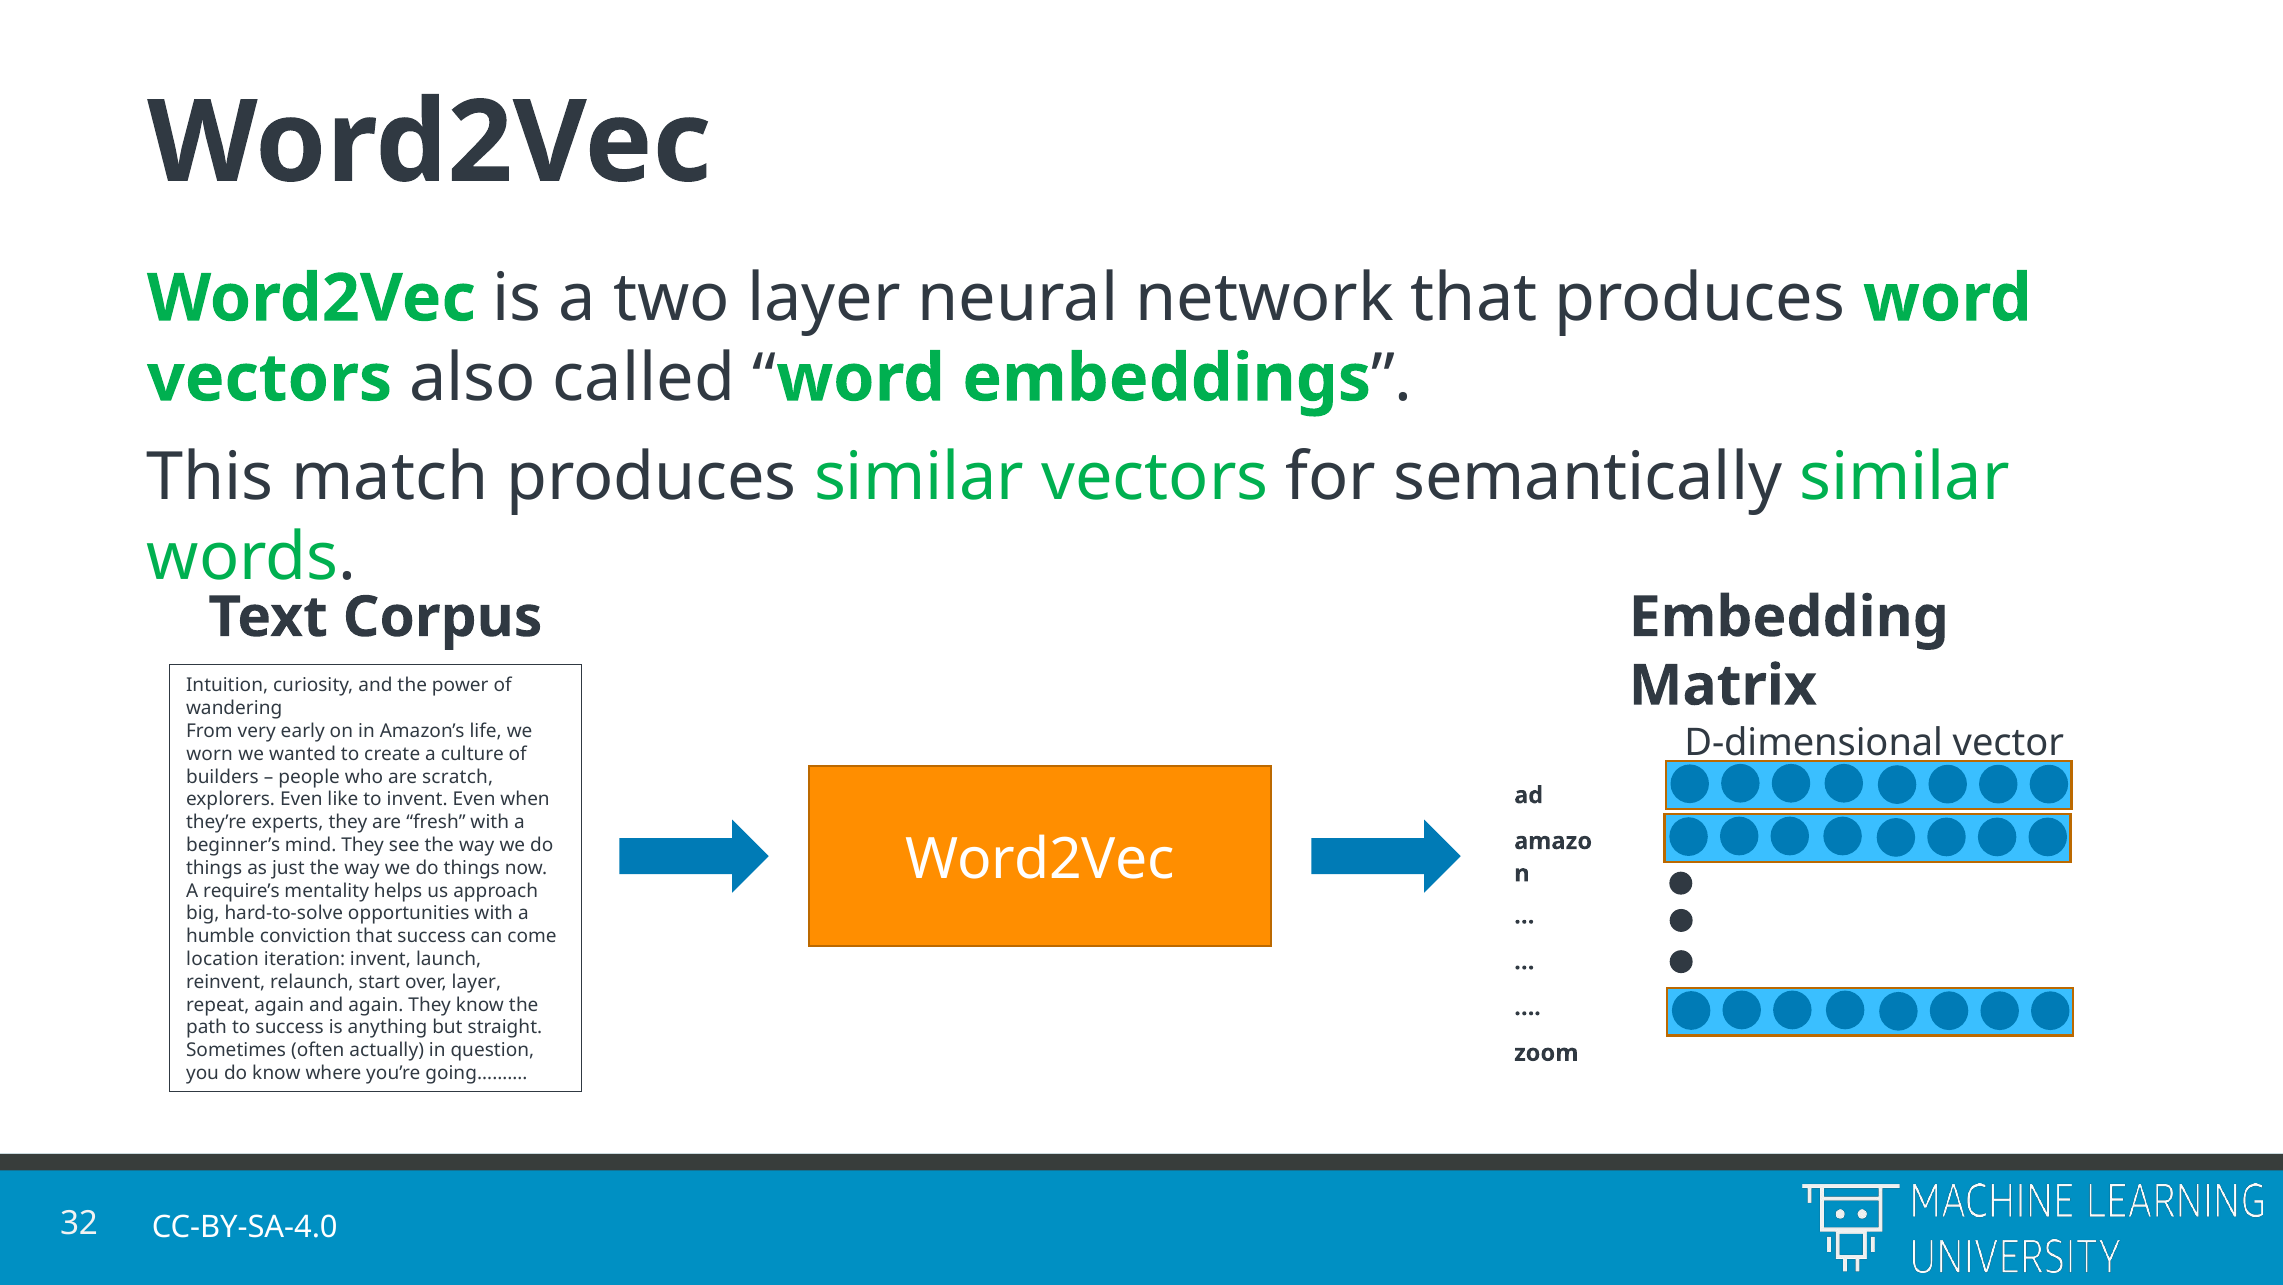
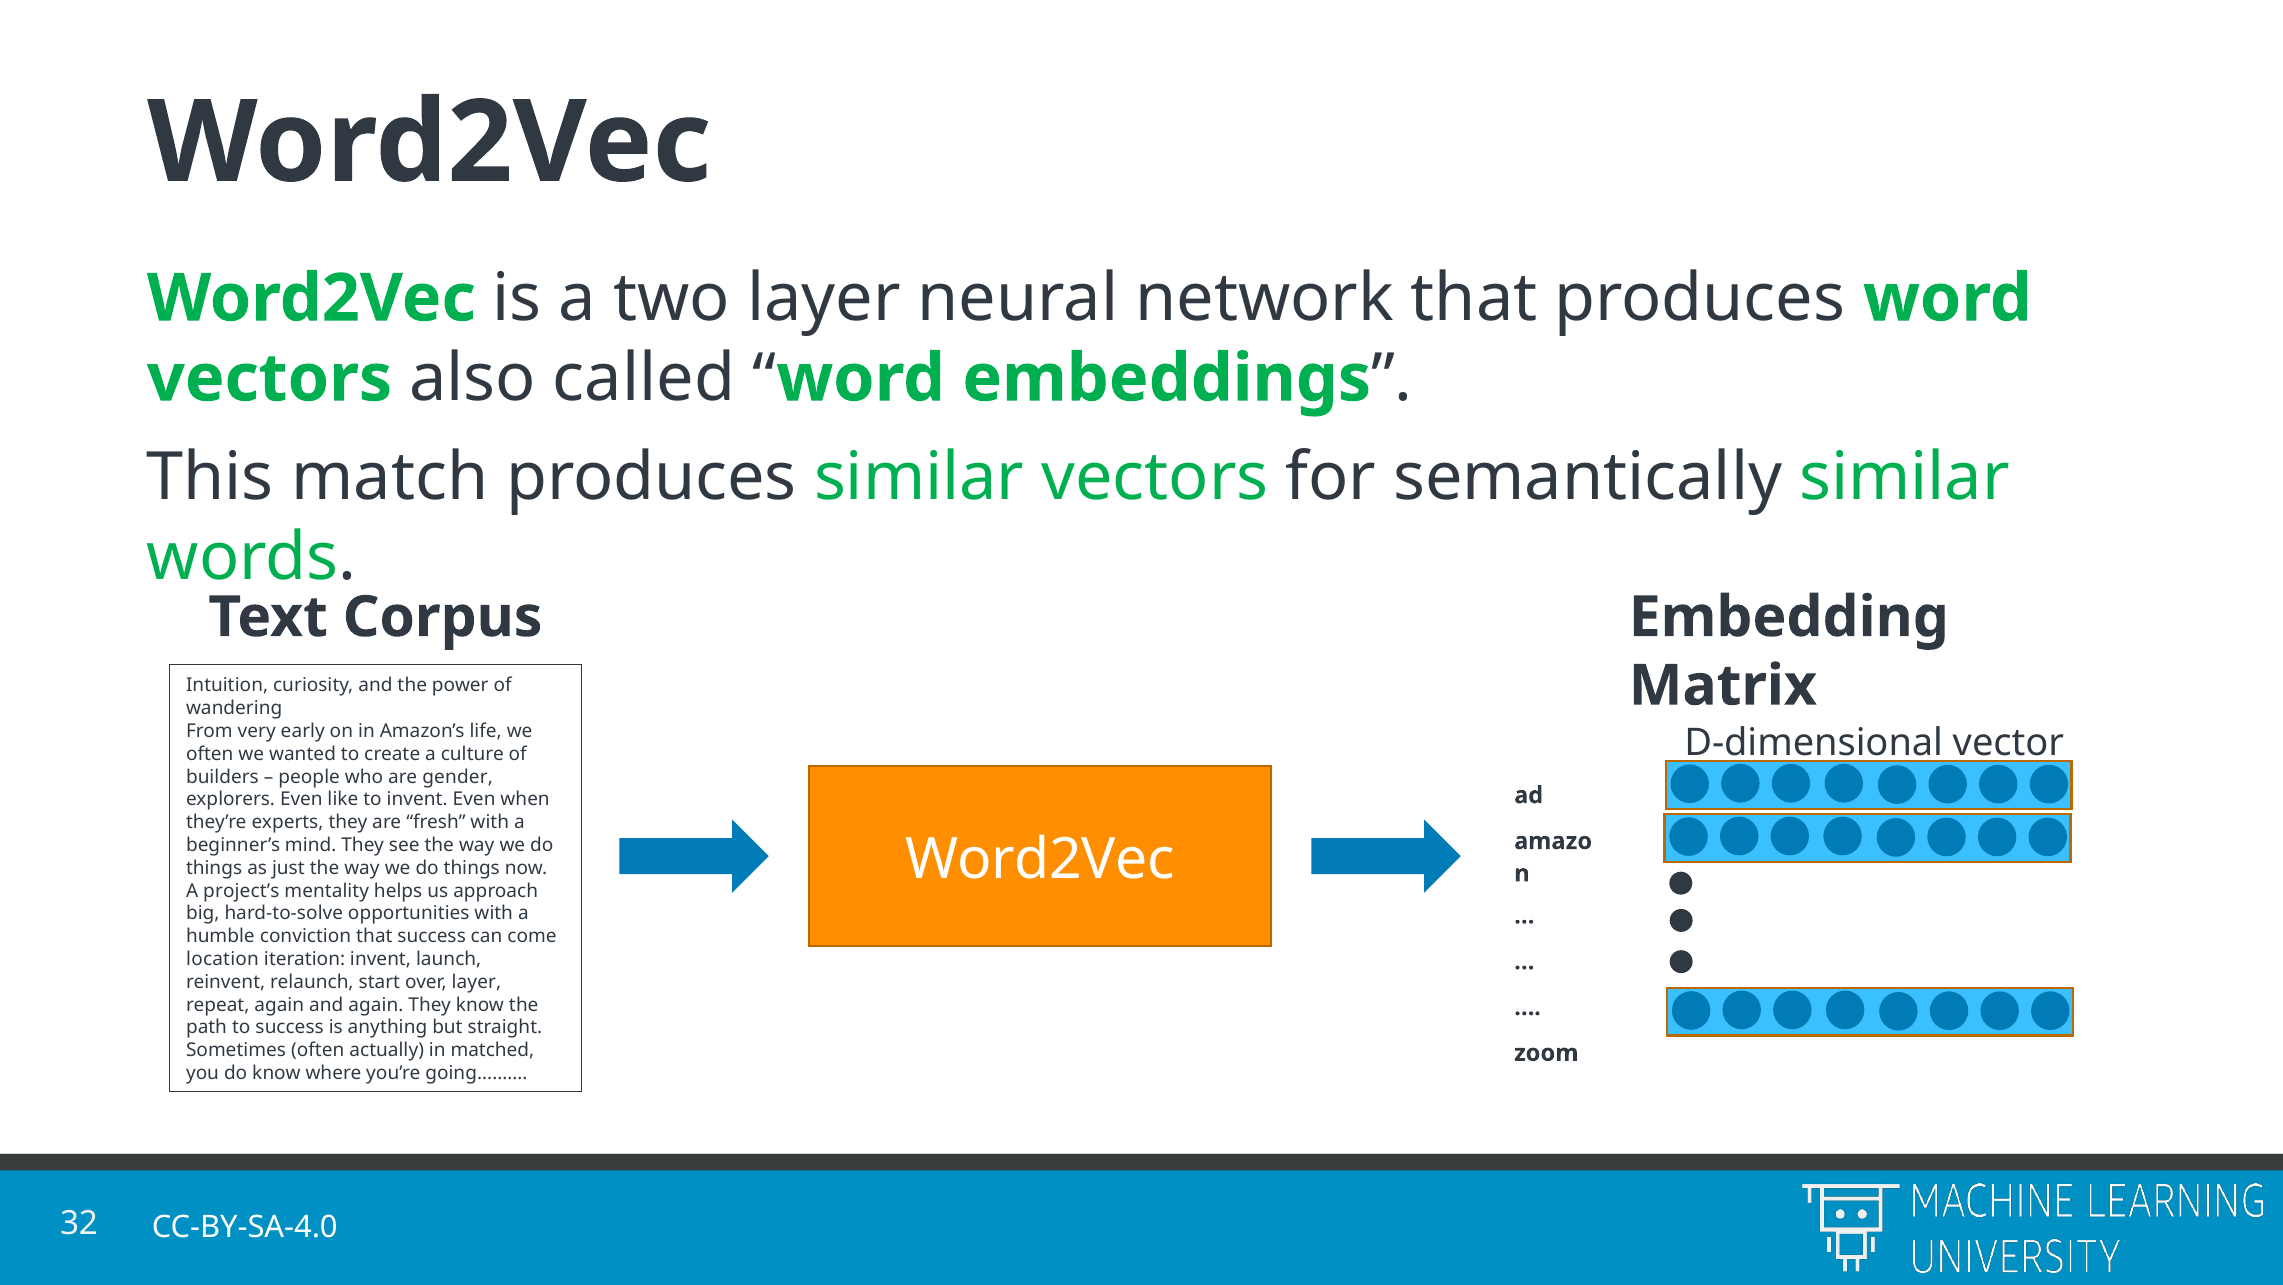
worn at (210, 754): worn -> often
scratch: scratch -> gender
require’s: require’s -> project’s
question: question -> matched
